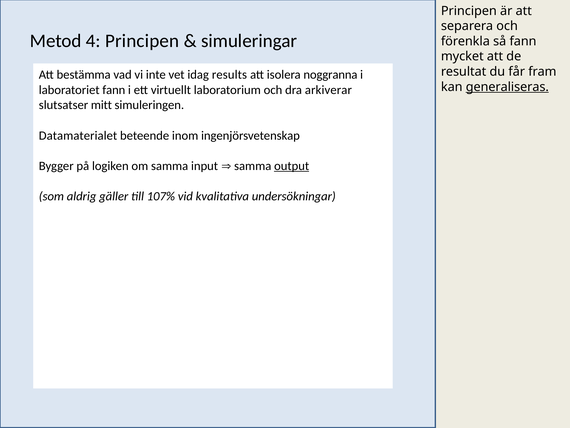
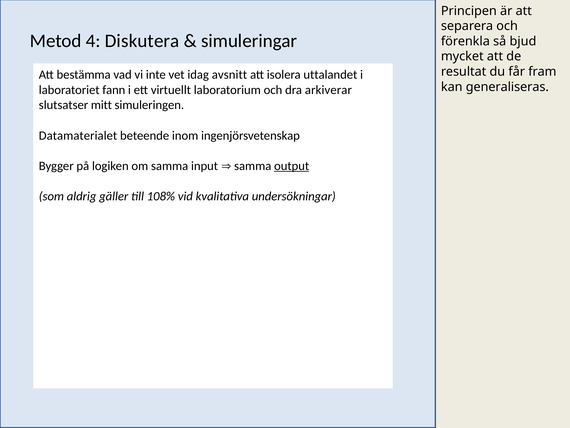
4 Principen: Principen -> Diskutera
så fann: fann -> bjud
results: results -> avsnitt
noggranna: noggranna -> uttalandet
generaliseras underline: present -> none
107%: 107% -> 108%
